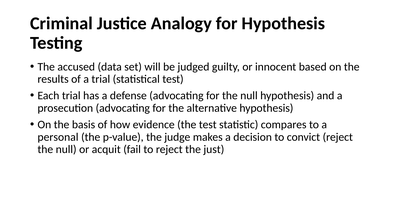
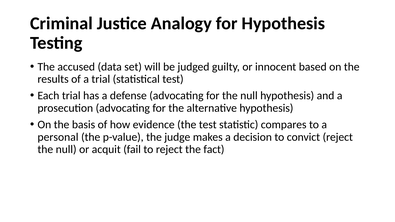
just: just -> fact
